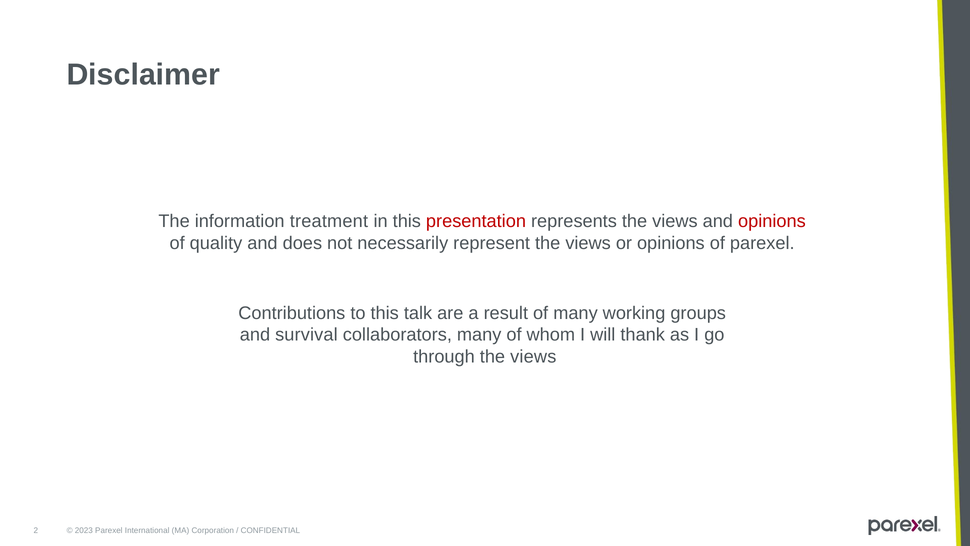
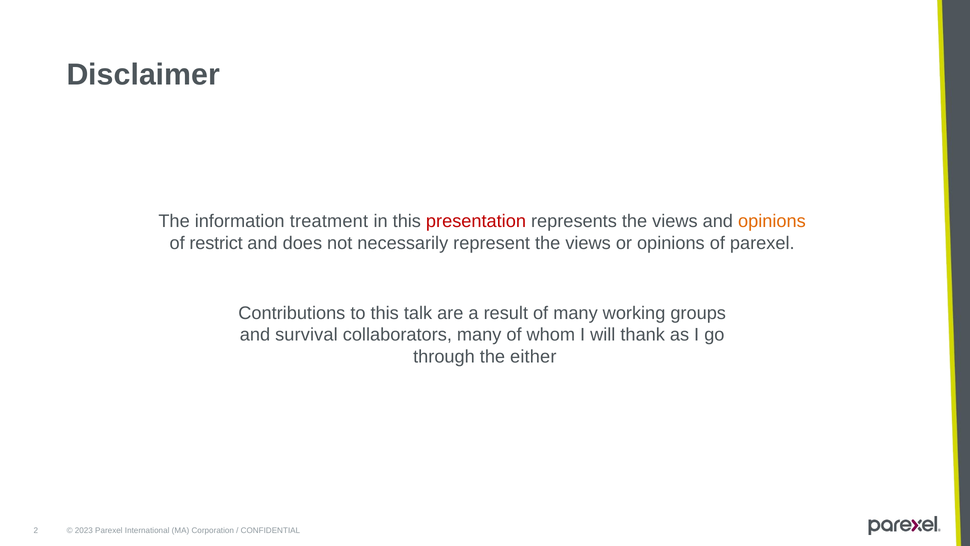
opinions at (772, 221) colour: red -> orange
quality: quality -> restrict
through the views: views -> either
